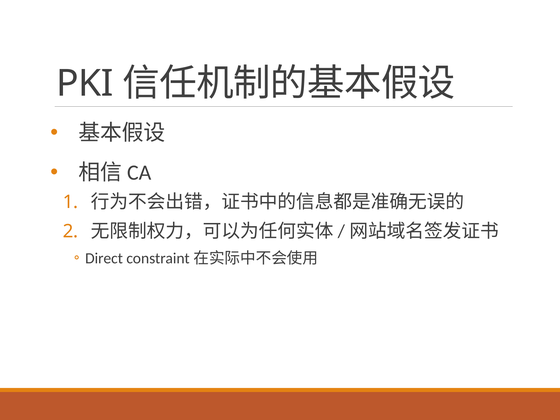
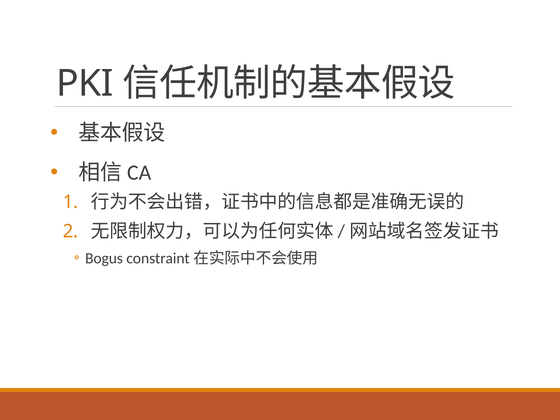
Direct: Direct -> Bogus
